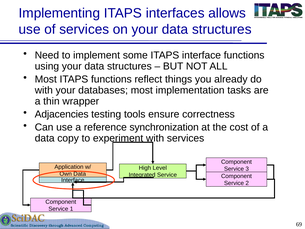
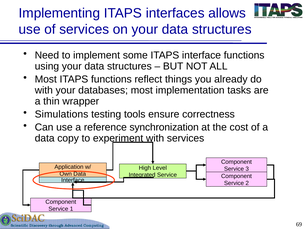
Adjacencies: Adjacencies -> Simulations
